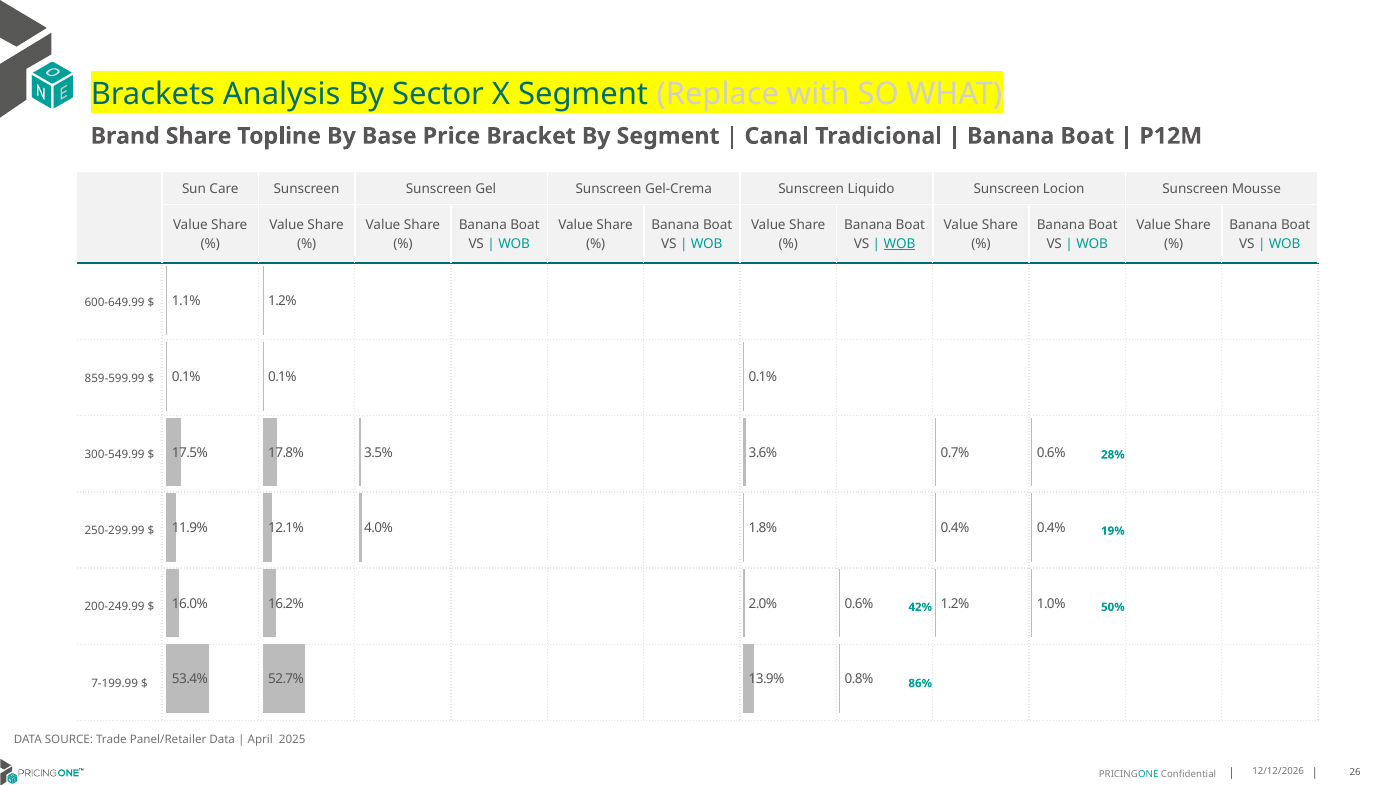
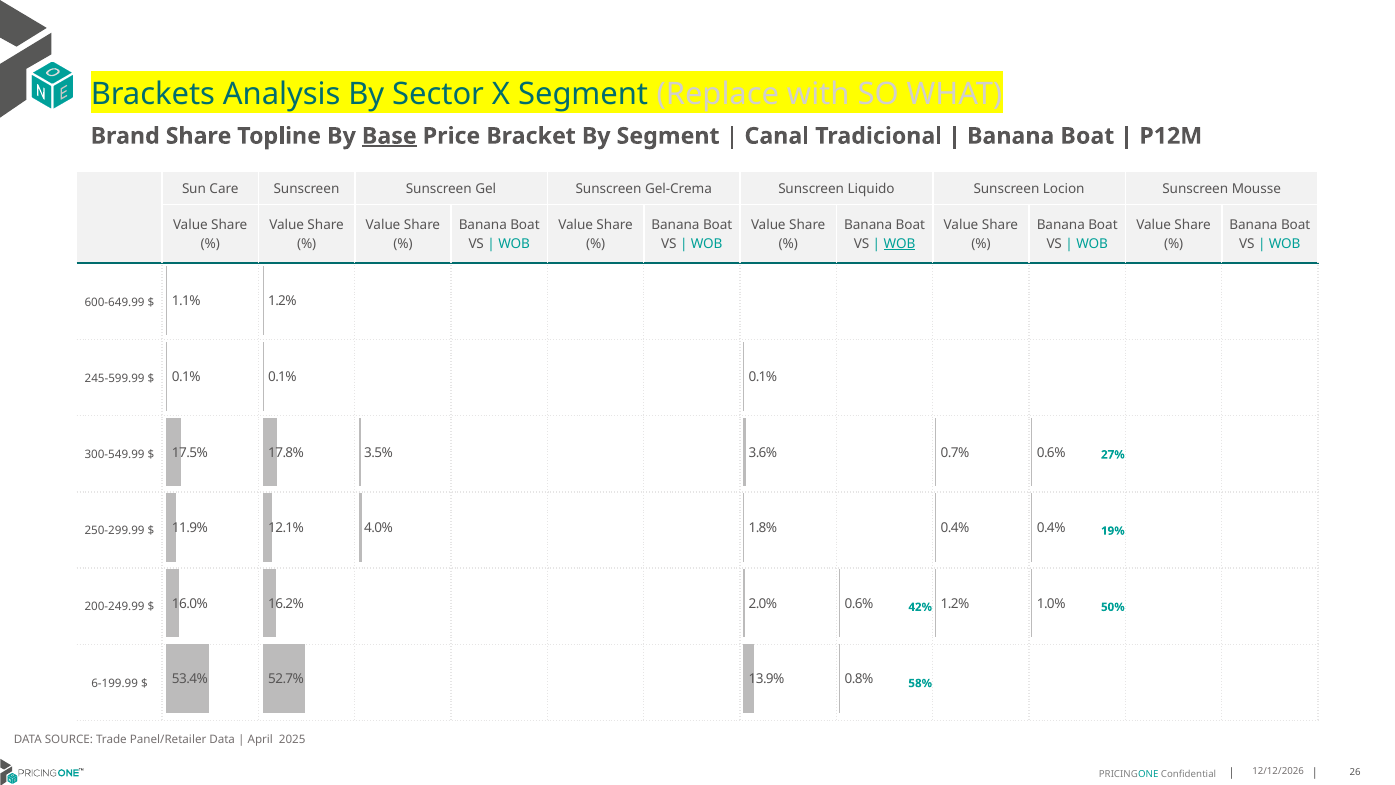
Base underline: none -> present
859-599.99: 859-599.99 -> 245-599.99
28%: 28% -> 27%
7-199.99: 7-199.99 -> 6-199.99
86%: 86% -> 58%
